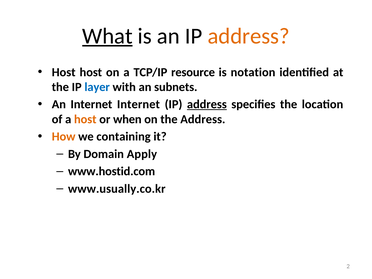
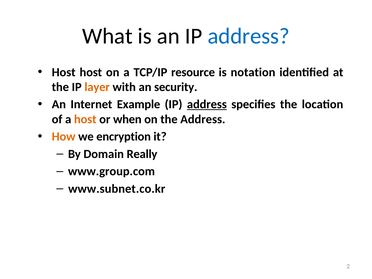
What underline: present -> none
address at (249, 36) colour: orange -> blue
layer colour: blue -> orange
subnets: subnets -> security
Internet Internet: Internet -> Example
containing: containing -> encryption
Apply: Apply -> Really
www.hostid.com: www.hostid.com -> www.group.com
www.usually.co.kr: www.usually.co.kr -> www.subnet.co.kr
